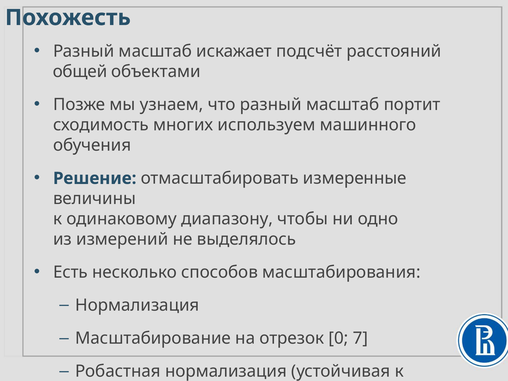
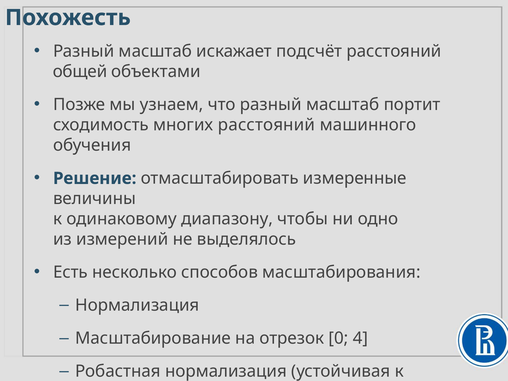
многих используем: используем -> расстояний
7: 7 -> 4
